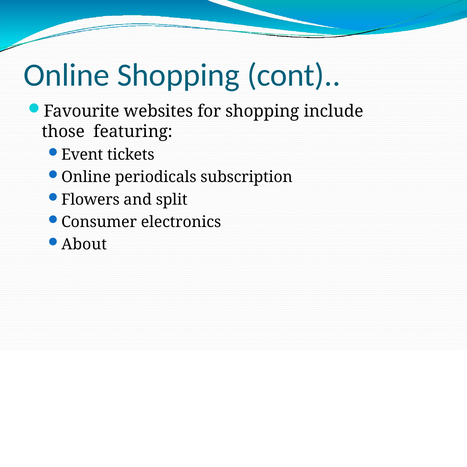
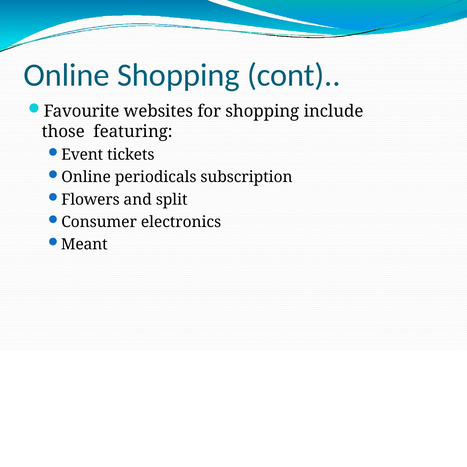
About: About -> Meant
